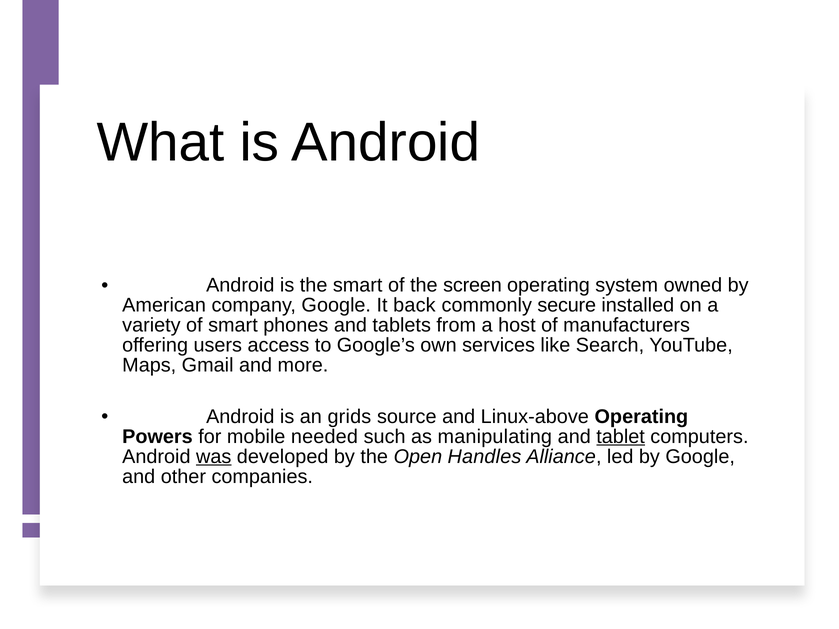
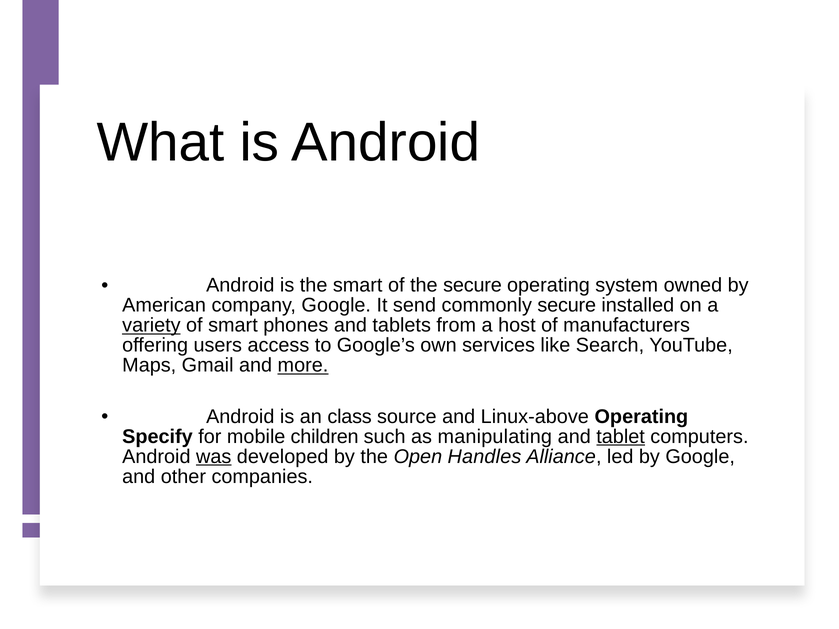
the screen: screen -> secure
back: back -> send
variety underline: none -> present
more underline: none -> present
grids: grids -> class
Powers: Powers -> Specify
needed: needed -> children
